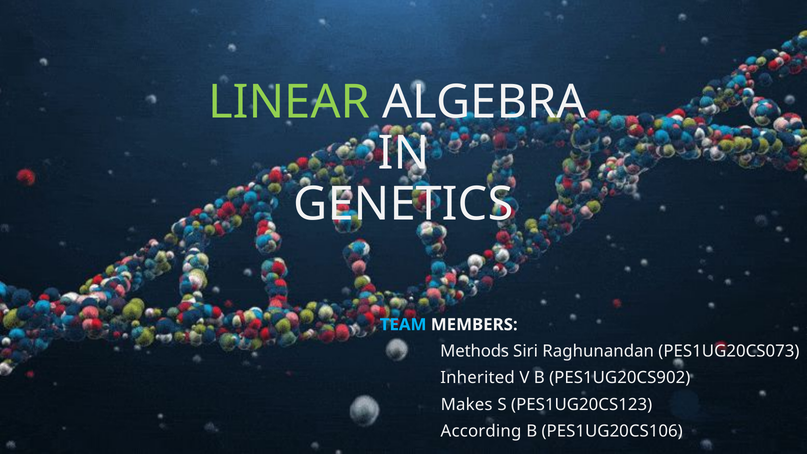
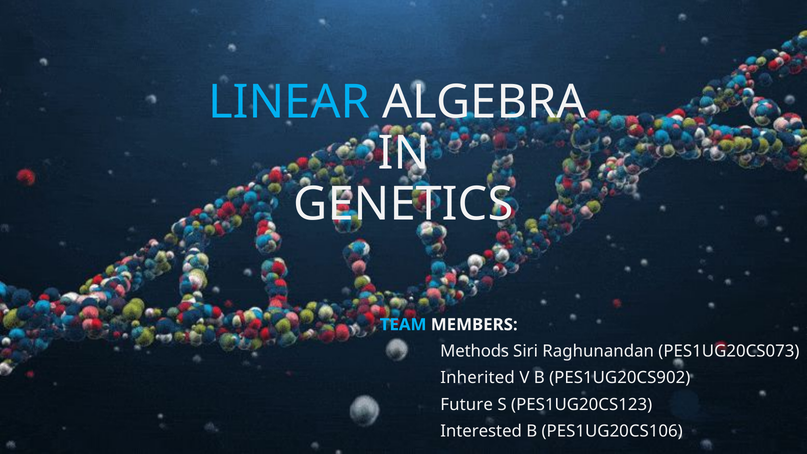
LINEAR colour: light green -> light blue
Makes: Makes -> Future
According: According -> Interested
